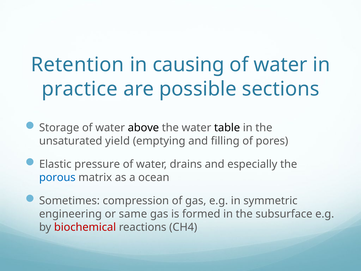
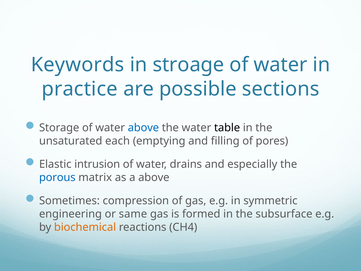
Retention: Retention -> Keywords
causing: causing -> stroage
above at (143, 128) colour: black -> blue
yield: yield -> each
pressure: pressure -> intrusion
a ocean: ocean -> above
biochemical colour: red -> orange
